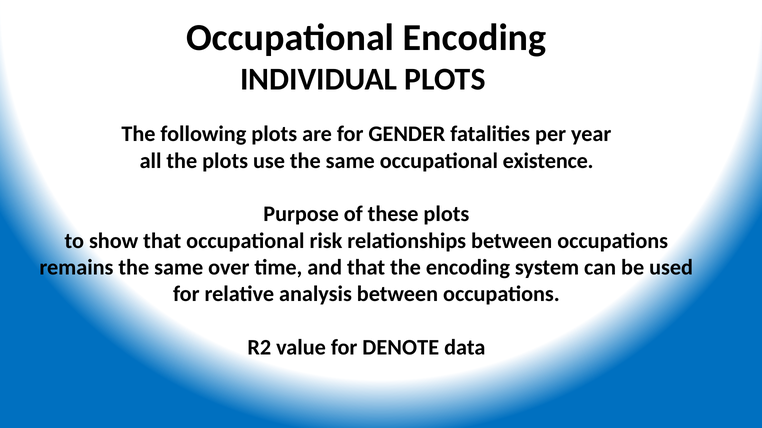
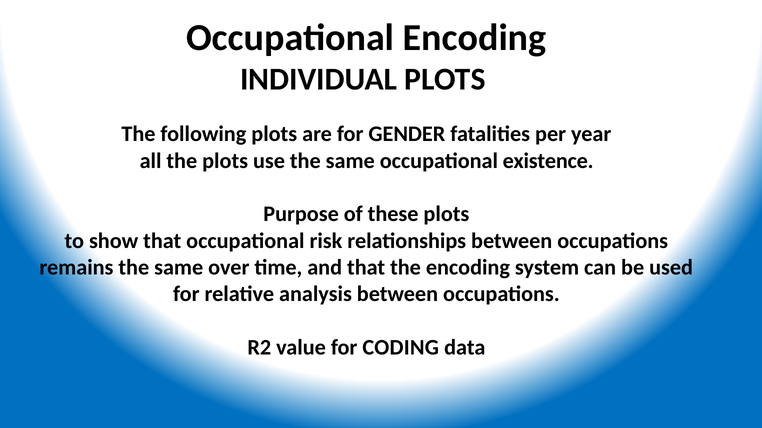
DENOTE: DENOTE -> CODING
